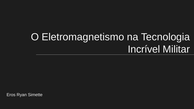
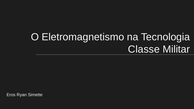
Incrível: Incrível -> Classe
